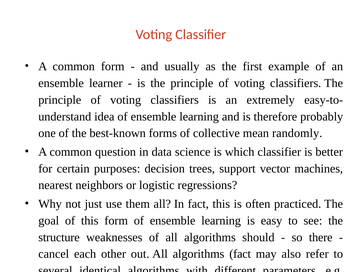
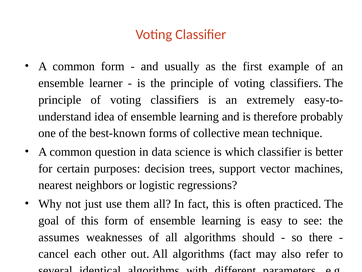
randomly: randomly -> technique
structure: structure -> assumes
